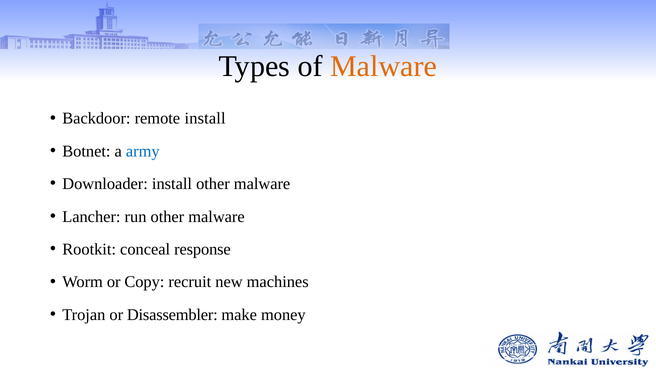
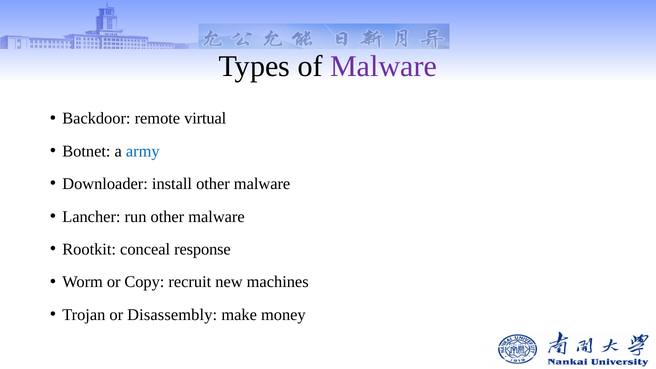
Malware at (384, 66) colour: orange -> purple
remote install: install -> virtual
Disassembler: Disassembler -> Disassembly
